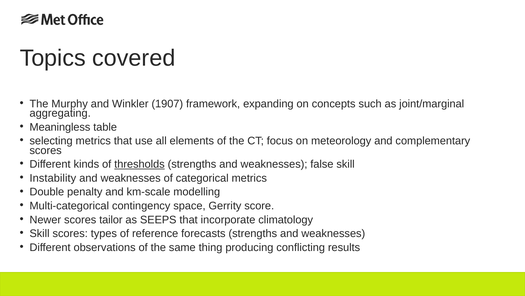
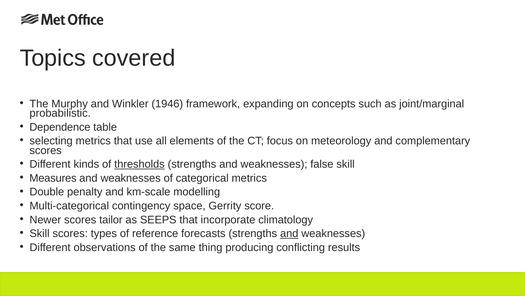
1907: 1907 -> 1946
aggregating: aggregating -> probabilistic
Meaningless: Meaningless -> Dependence
Instability: Instability -> Measures
and at (289, 233) underline: none -> present
